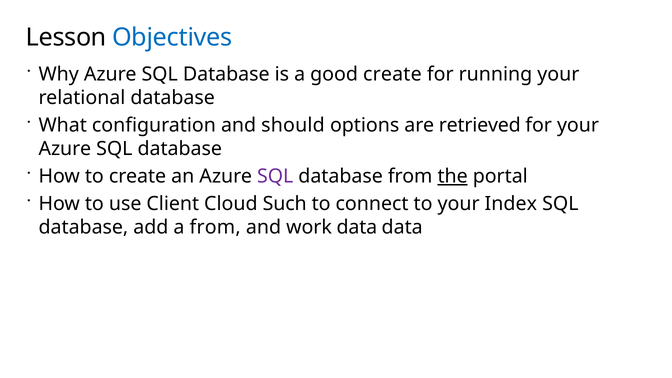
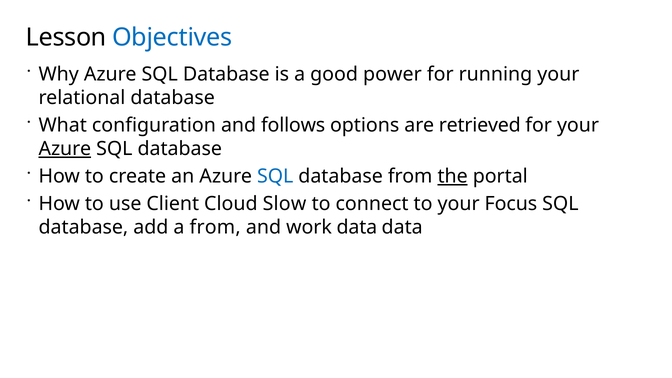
good create: create -> power
should: should -> follows
Azure at (65, 149) underline: none -> present
SQL at (275, 176) colour: purple -> blue
Such: Such -> Slow
Index: Index -> Focus
